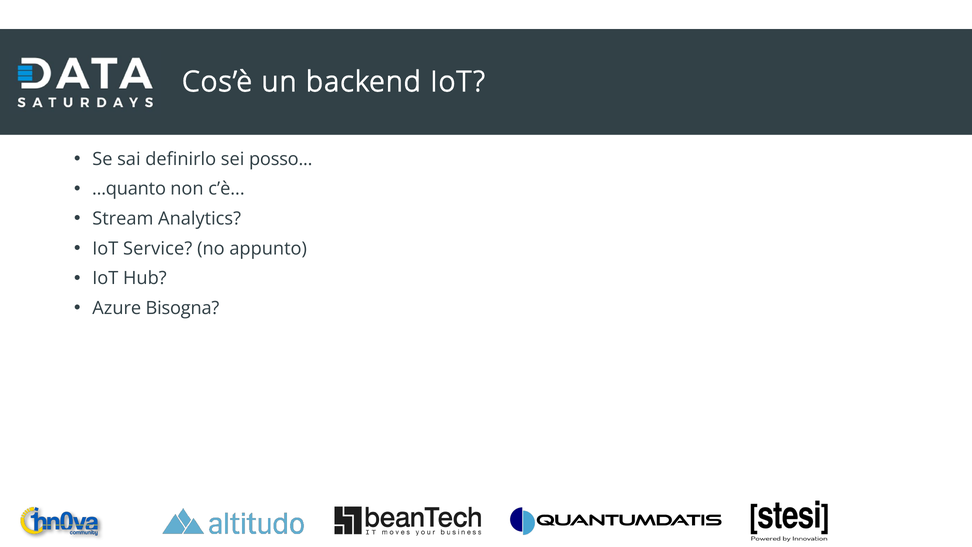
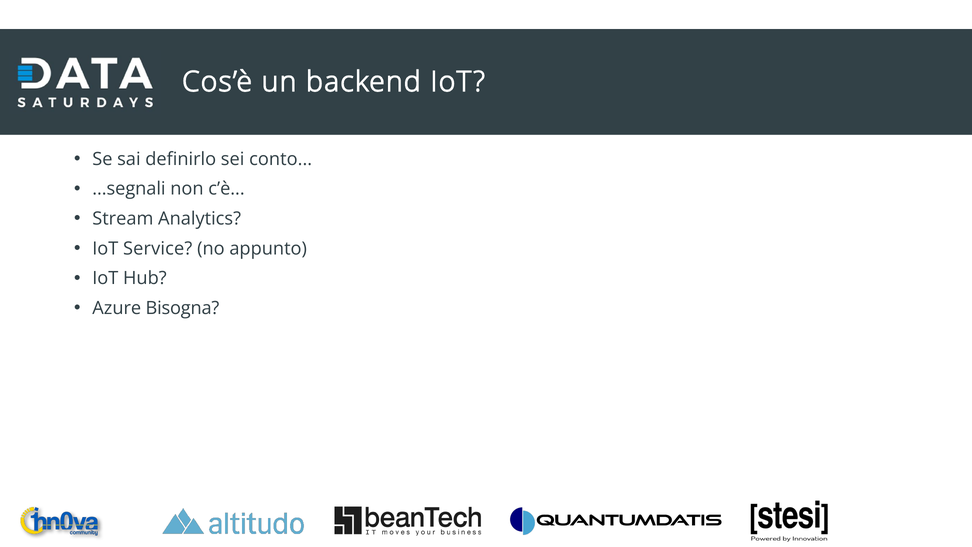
posso: posso -> conto
...quanto: ...quanto -> ...segnali
